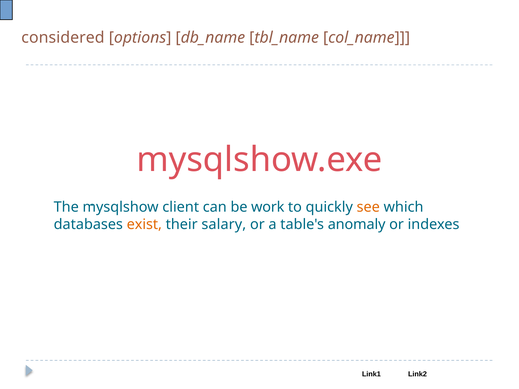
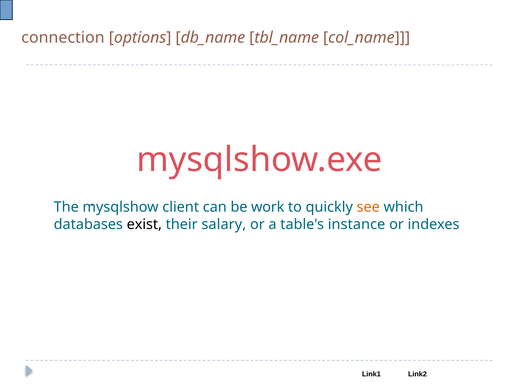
considered: considered -> connection
exist colour: orange -> black
anomaly: anomaly -> instance
